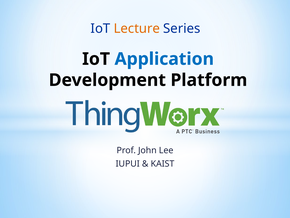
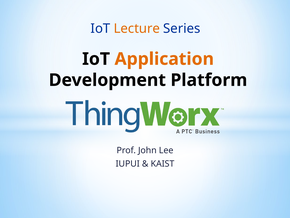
Application colour: blue -> orange
